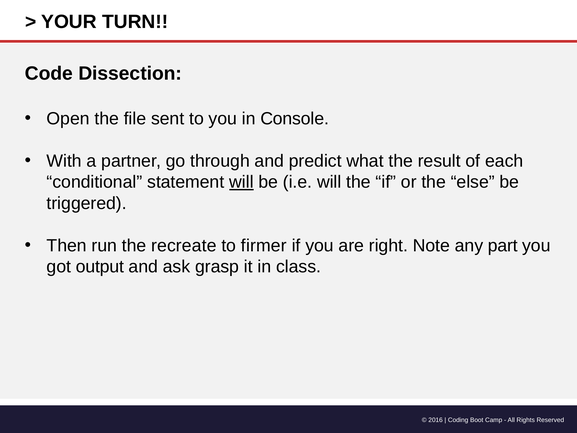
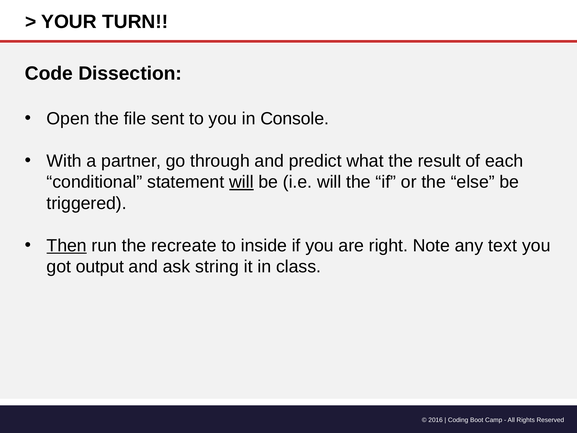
Then underline: none -> present
firmer: firmer -> inside
part: part -> text
grasp: grasp -> string
